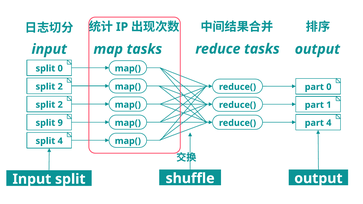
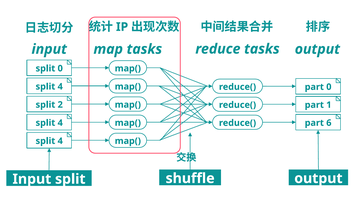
2 at (60, 87): 2 -> 4
9 at (60, 123): 9 -> 4
part 4: 4 -> 6
